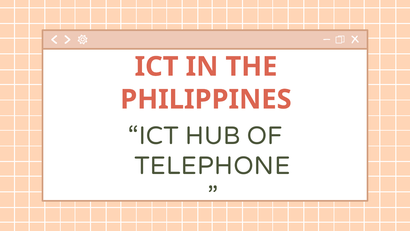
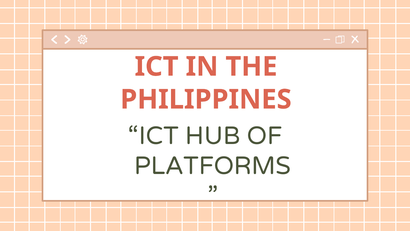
TELEPHONE: TELEPHONE -> PLATFORMS
